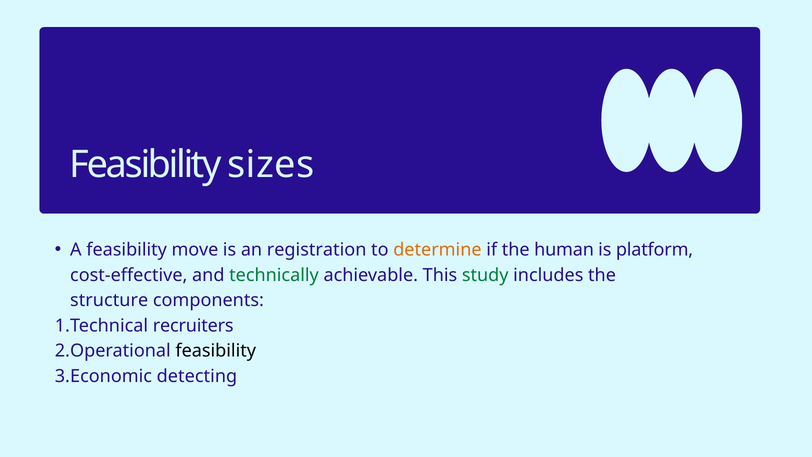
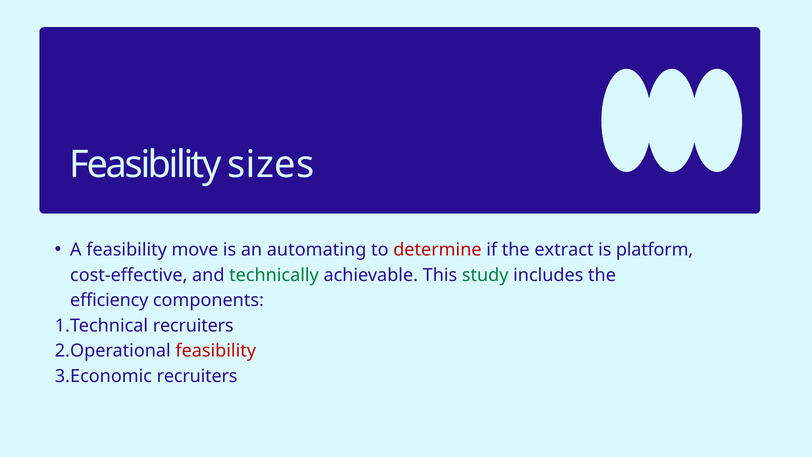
registration: registration -> automating
determine colour: orange -> red
human: human -> extract
structure: structure -> efficiency
feasibility at (216, 351) colour: black -> red
detecting at (197, 376): detecting -> recruiters
